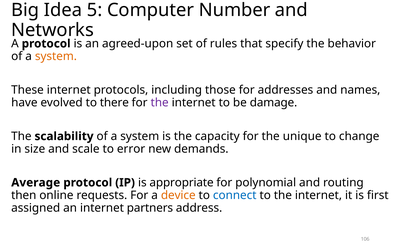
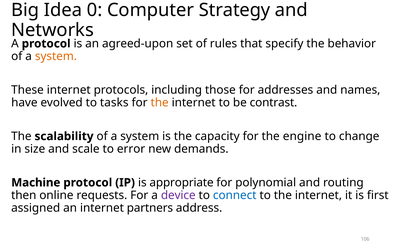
5: 5 -> 0
Number: Number -> Strategy
there: there -> tasks
the at (160, 102) colour: purple -> orange
damage: damage -> contrast
unique: unique -> engine
Average: Average -> Machine
device colour: orange -> purple
